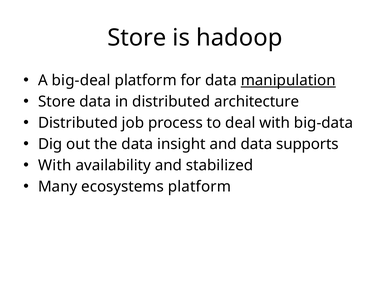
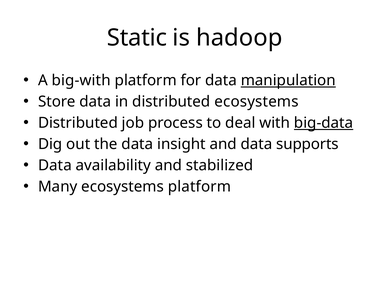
Store at (137, 38): Store -> Static
big-deal: big-deal -> big-with
distributed architecture: architecture -> ecosystems
big-data underline: none -> present
With at (55, 165): With -> Data
